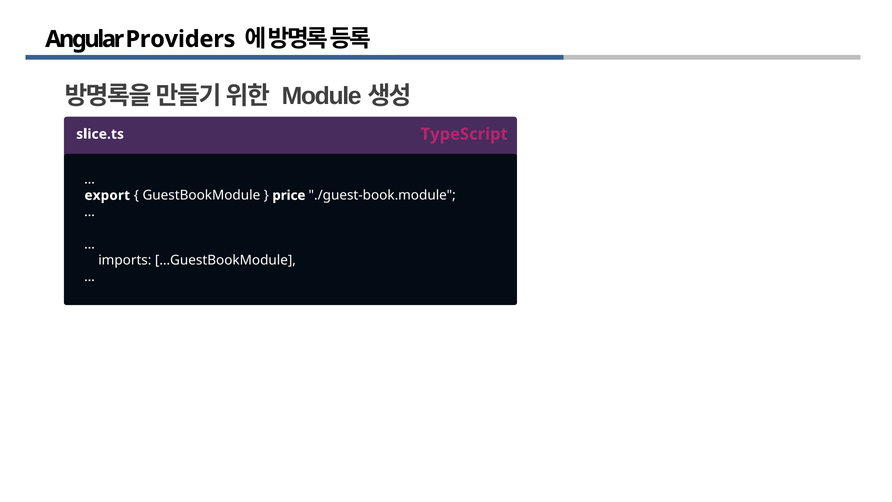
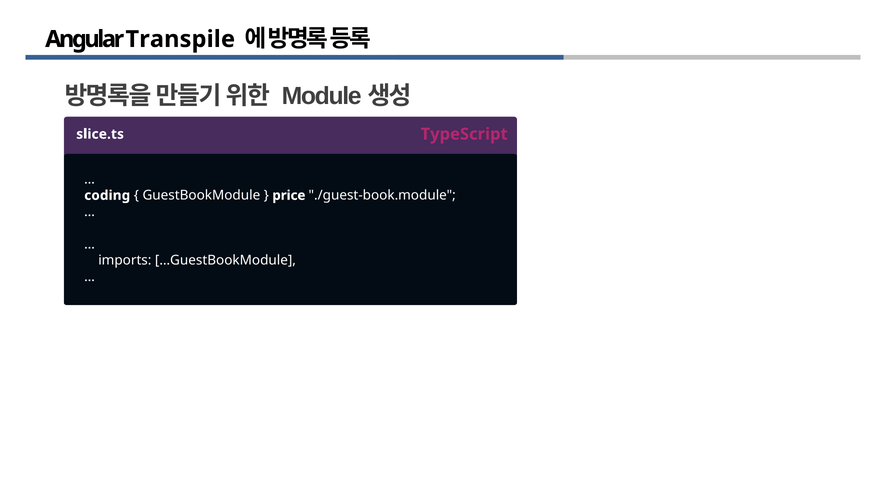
Providers: Providers -> Transpile
export: export -> coding
